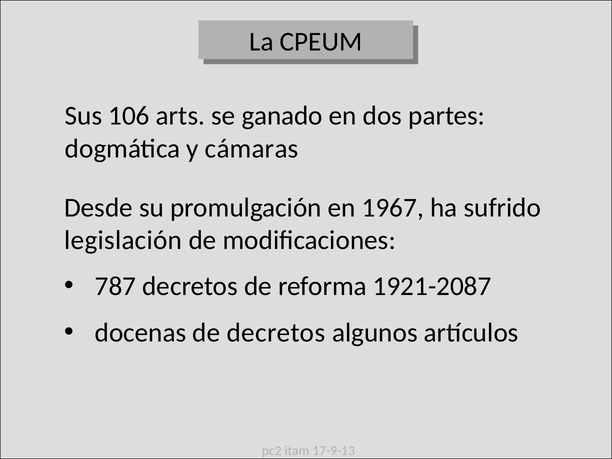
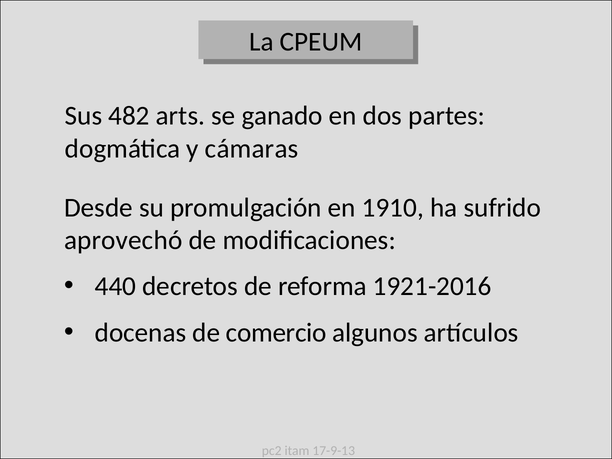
106: 106 -> 482
1967: 1967 -> 1910
legislación: legislación -> aprovechó
787: 787 -> 440
1921-2087: 1921-2087 -> 1921-2016
de decretos: decretos -> comercio
